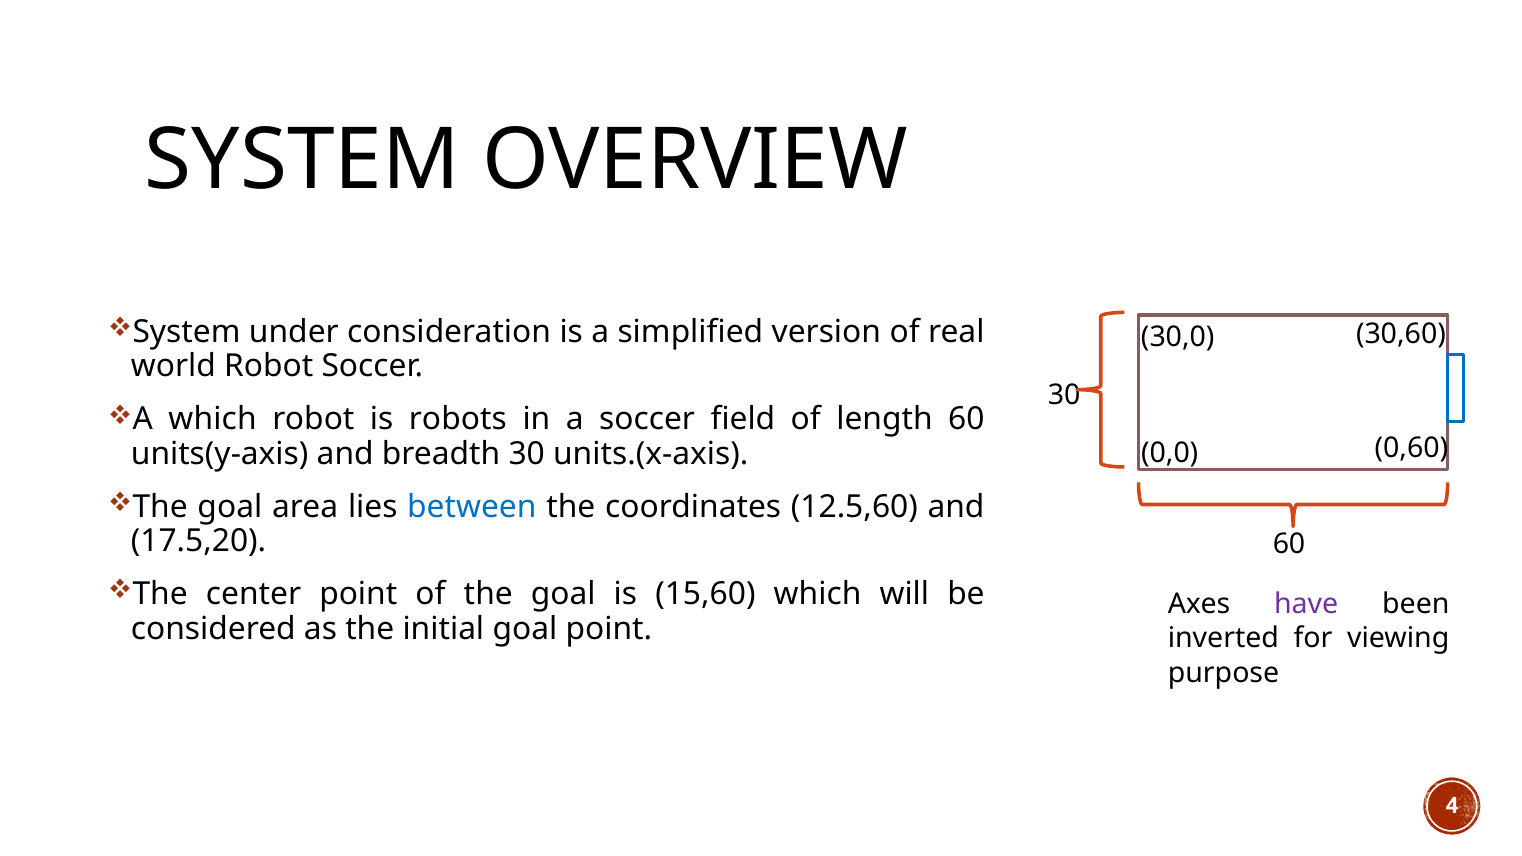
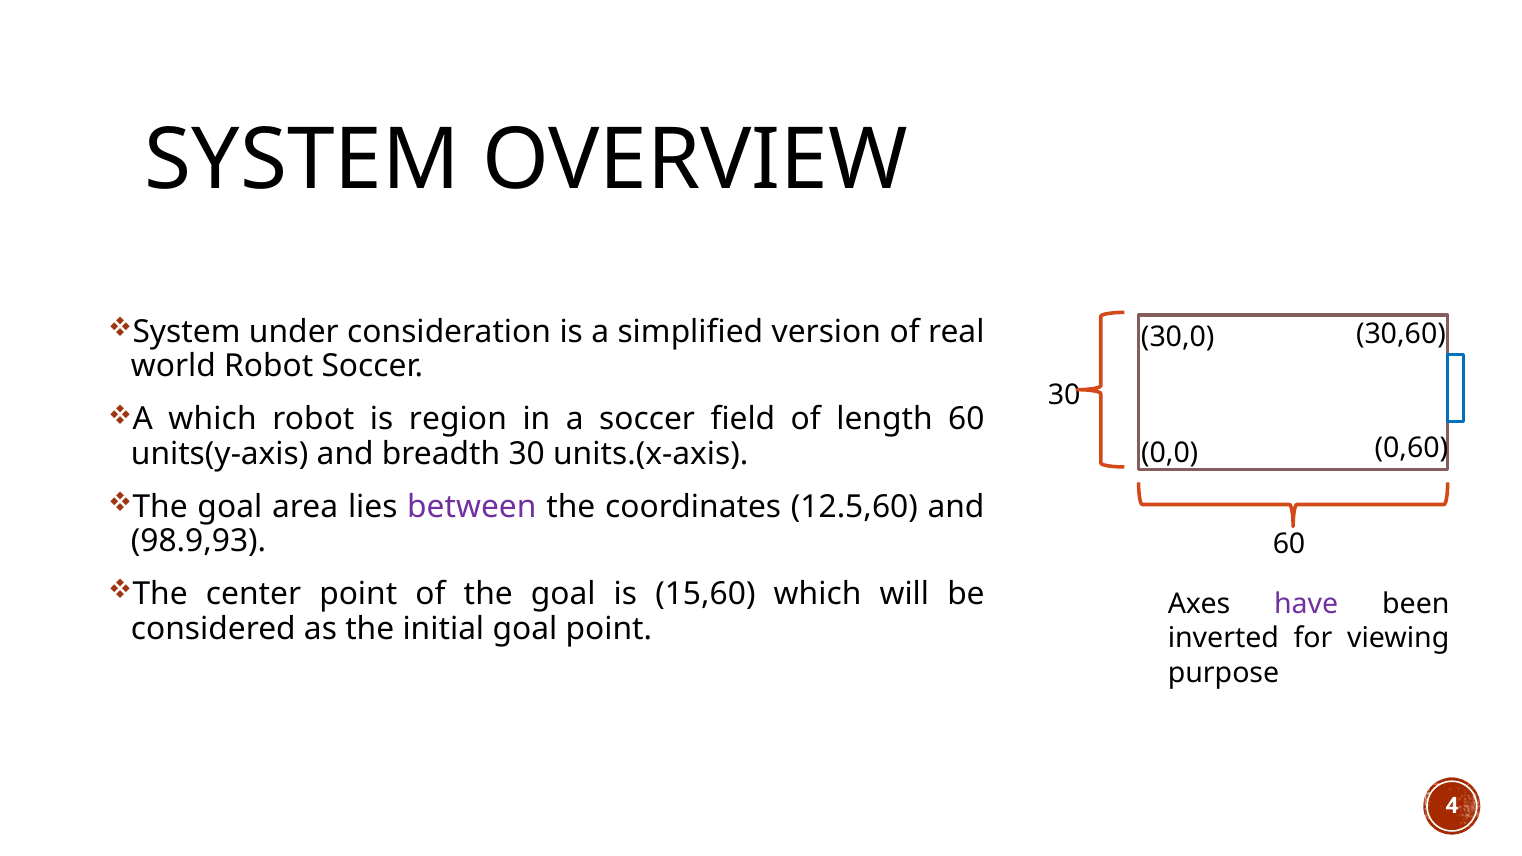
robots: robots -> region
between colour: blue -> purple
17.5,20: 17.5,20 -> 98.9,93
